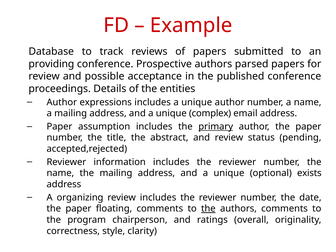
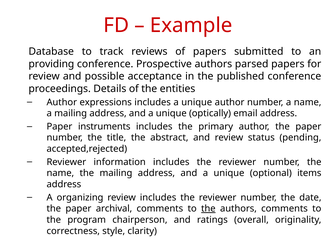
complex: complex -> optically
assumption: assumption -> instruments
primary underline: present -> none
exists: exists -> items
floating: floating -> archival
